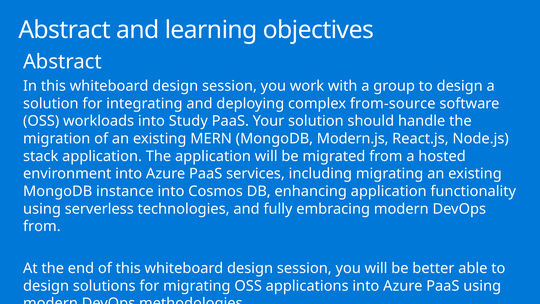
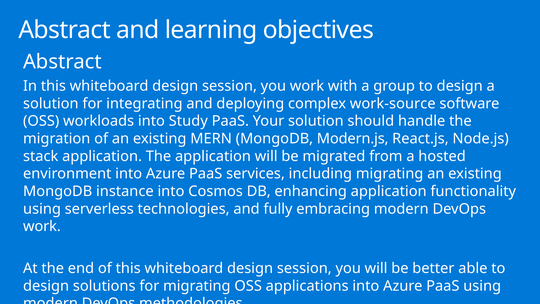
from-source: from-source -> work-source
from at (42, 226): from -> work
